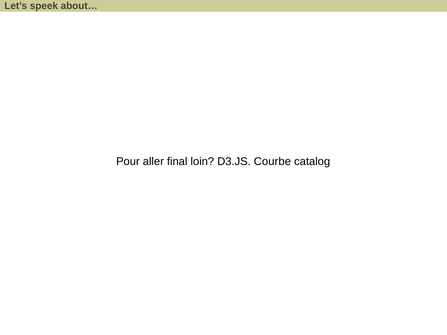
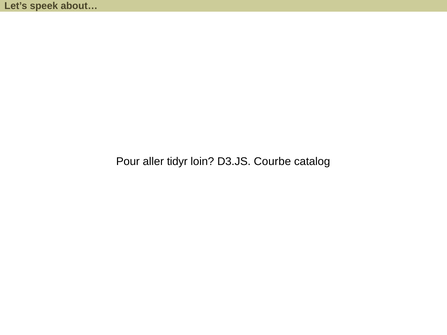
final: final -> tidyr
